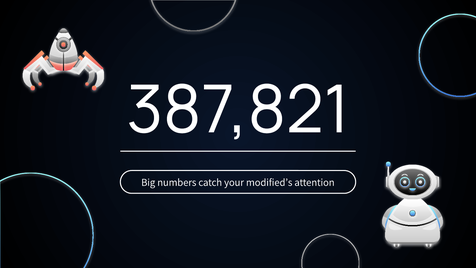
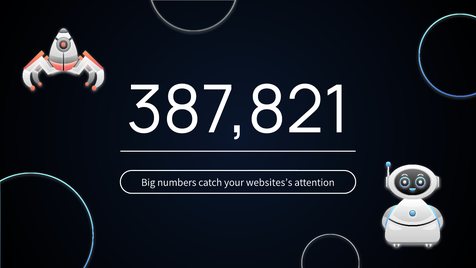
modified’s: modified’s -> websites’s
